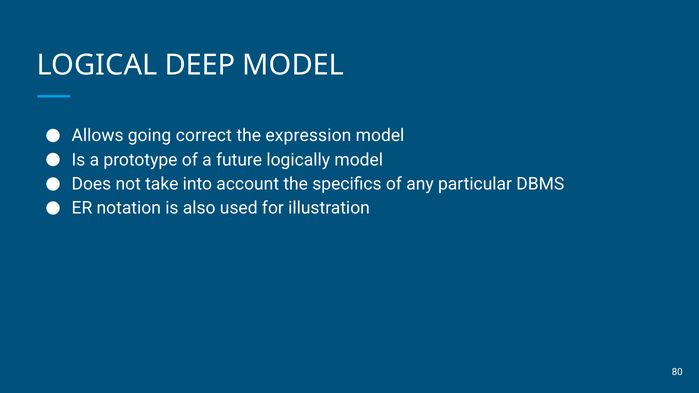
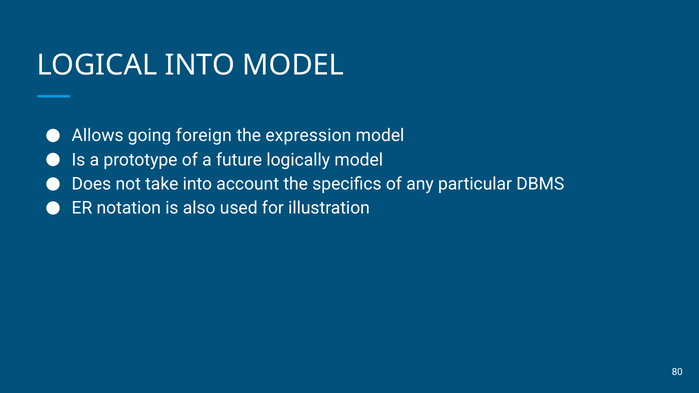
LOGICAL DEEP: DEEP -> INTO
correct: correct -> foreign
